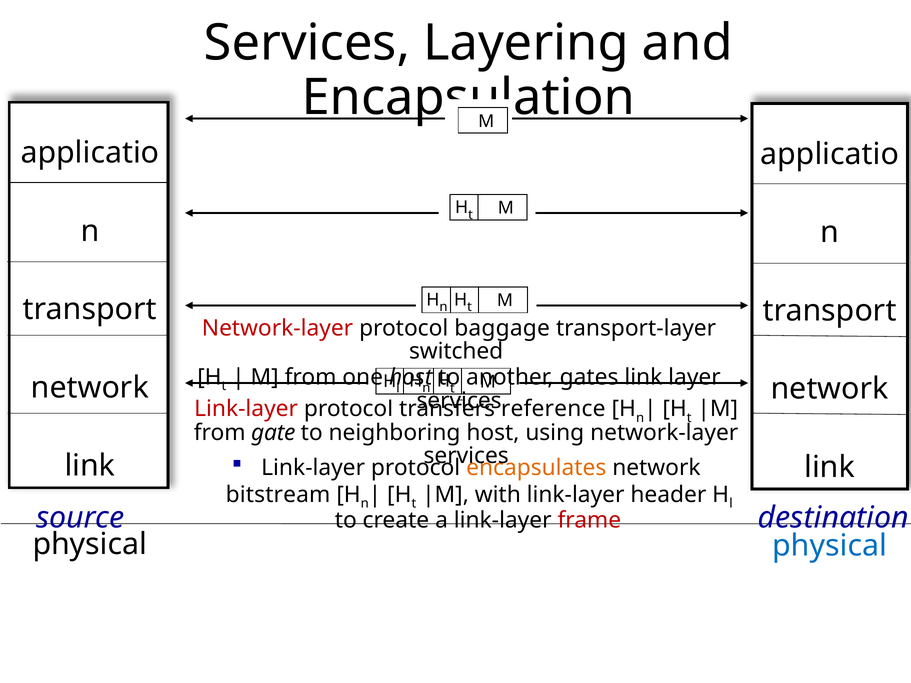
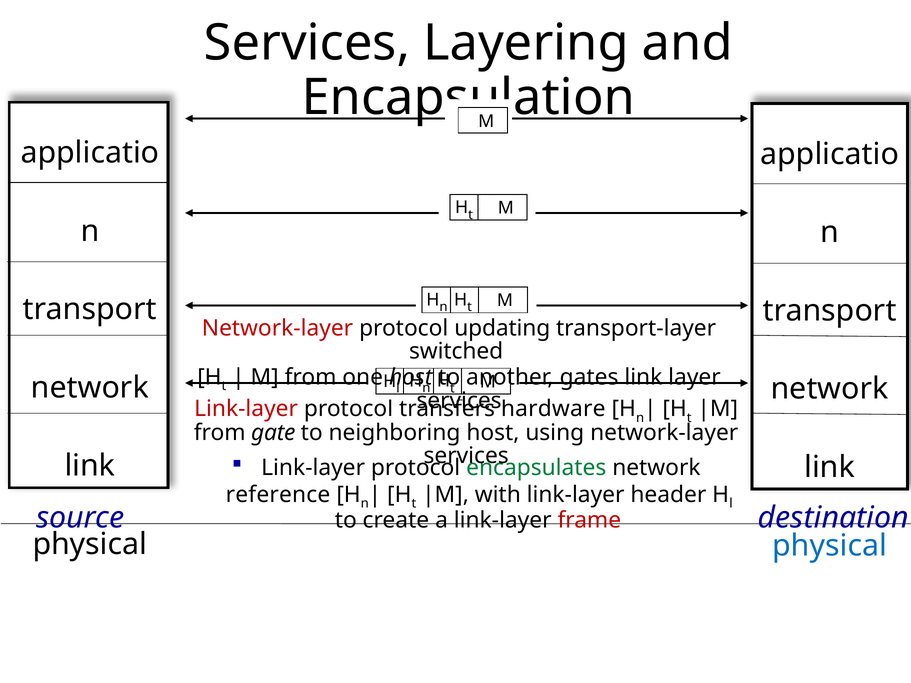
baggage: baggage -> updating
reference: reference -> hardware
encapsulates colour: orange -> green
bitstream: bitstream -> reference
